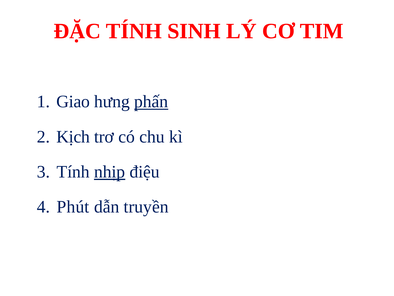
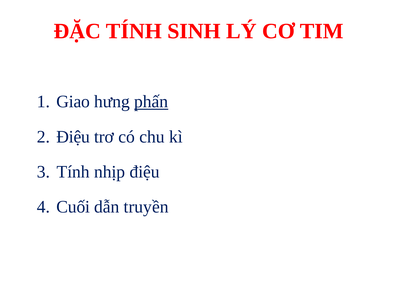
Kịch at (73, 137): Kịch -> Điệu
nhịp underline: present -> none
Phút: Phút -> Cuối
